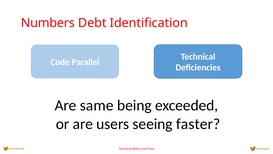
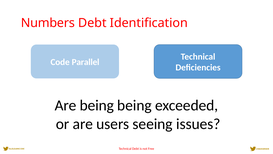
Are same: same -> being
faster: faster -> issues
